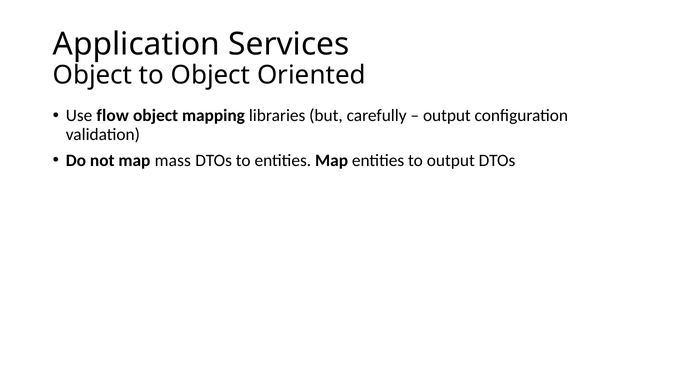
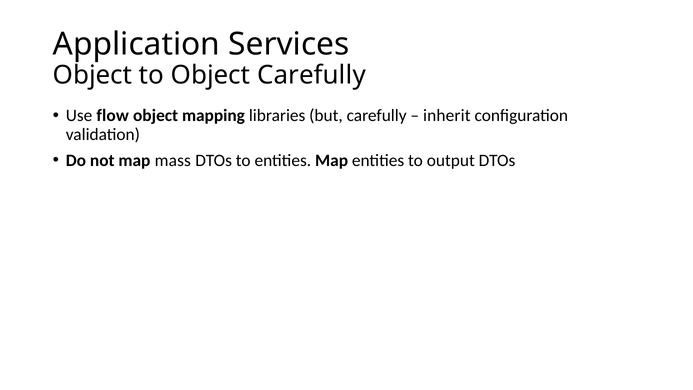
Object Oriented: Oriented -> Carefully
output at (447, 116): output -> inherit
